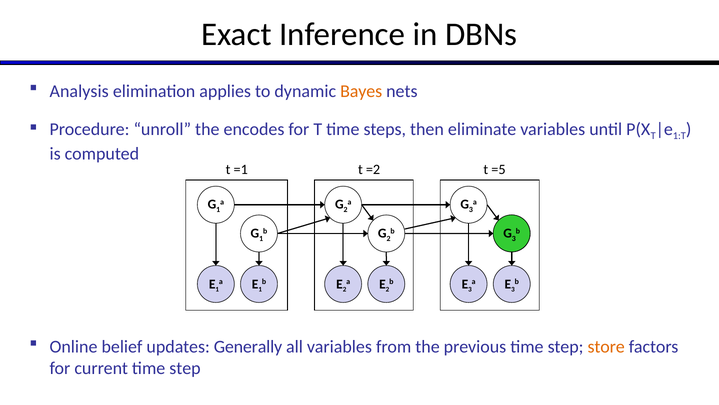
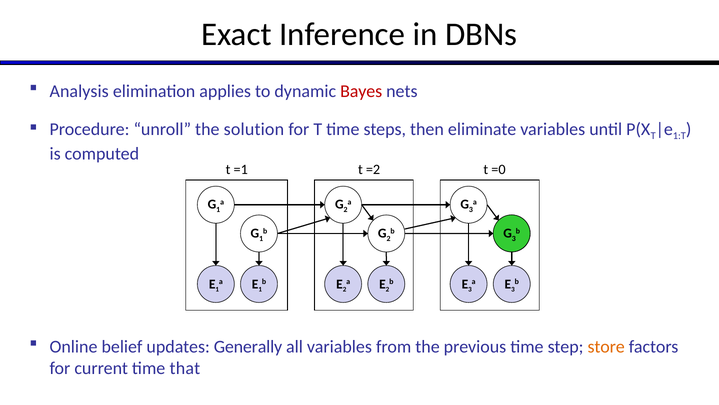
Bayes colour: orange -> red
encodes: encodes -> solution
=5: =5 -> =0
current time step: step -> that
